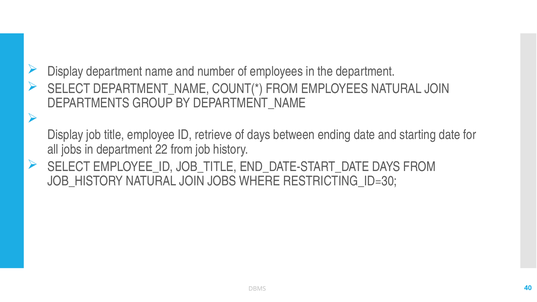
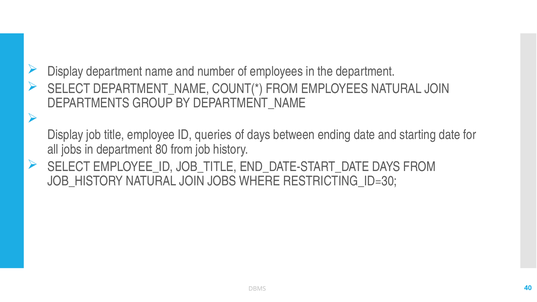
retrieve: retrieve -> queries
22: 22 -> 80
